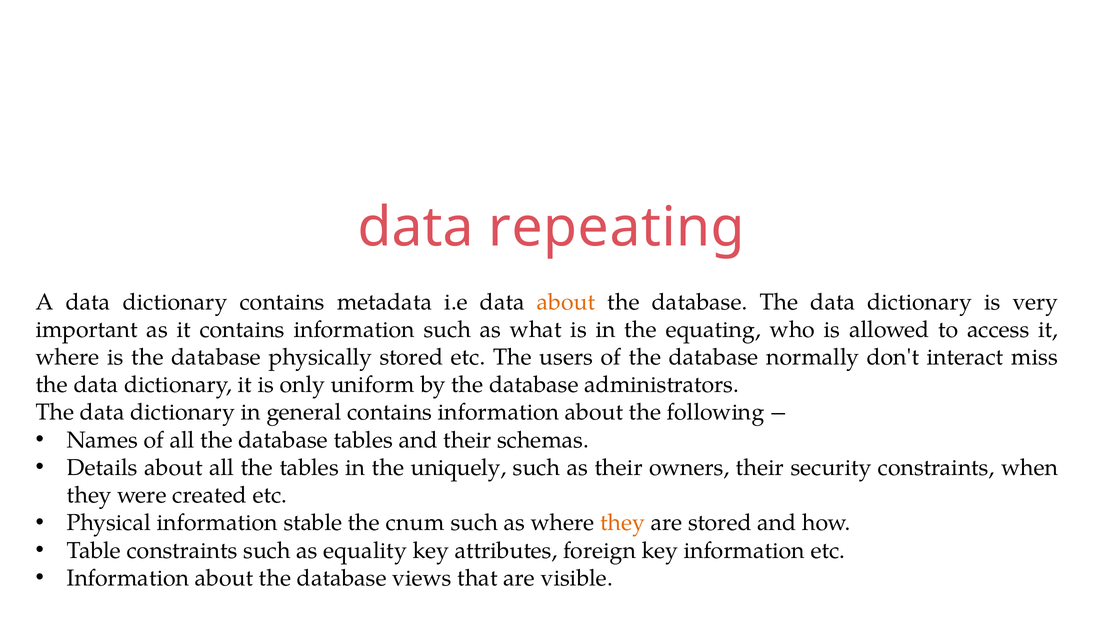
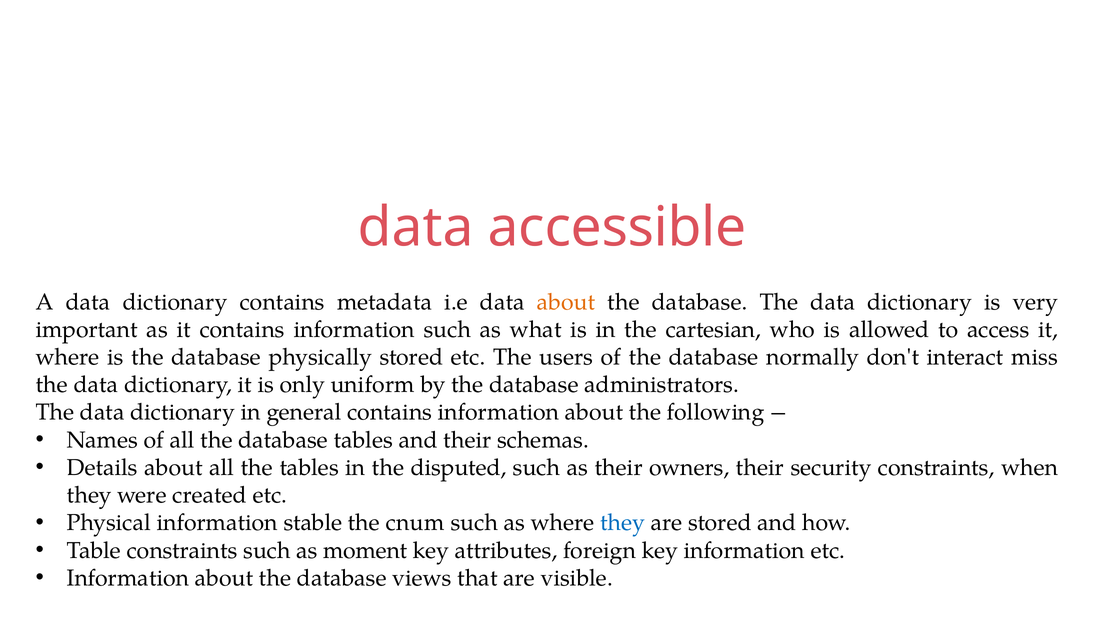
repeating: repeating -> accessible
equating: equating -> cartesian
uniquely: uniquely -> disputed
they at (623, 523) colour: orange -> blue
equality: equality -> moment
